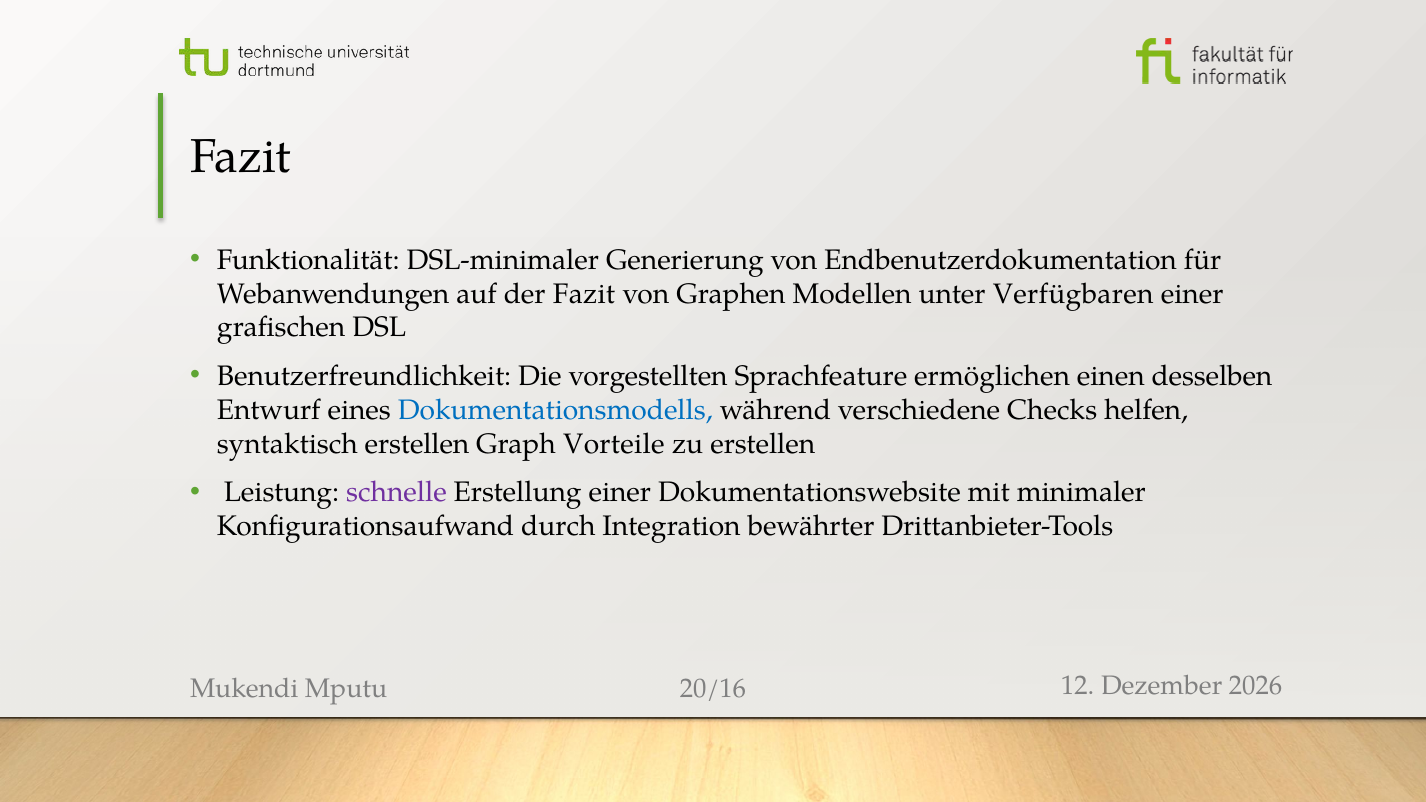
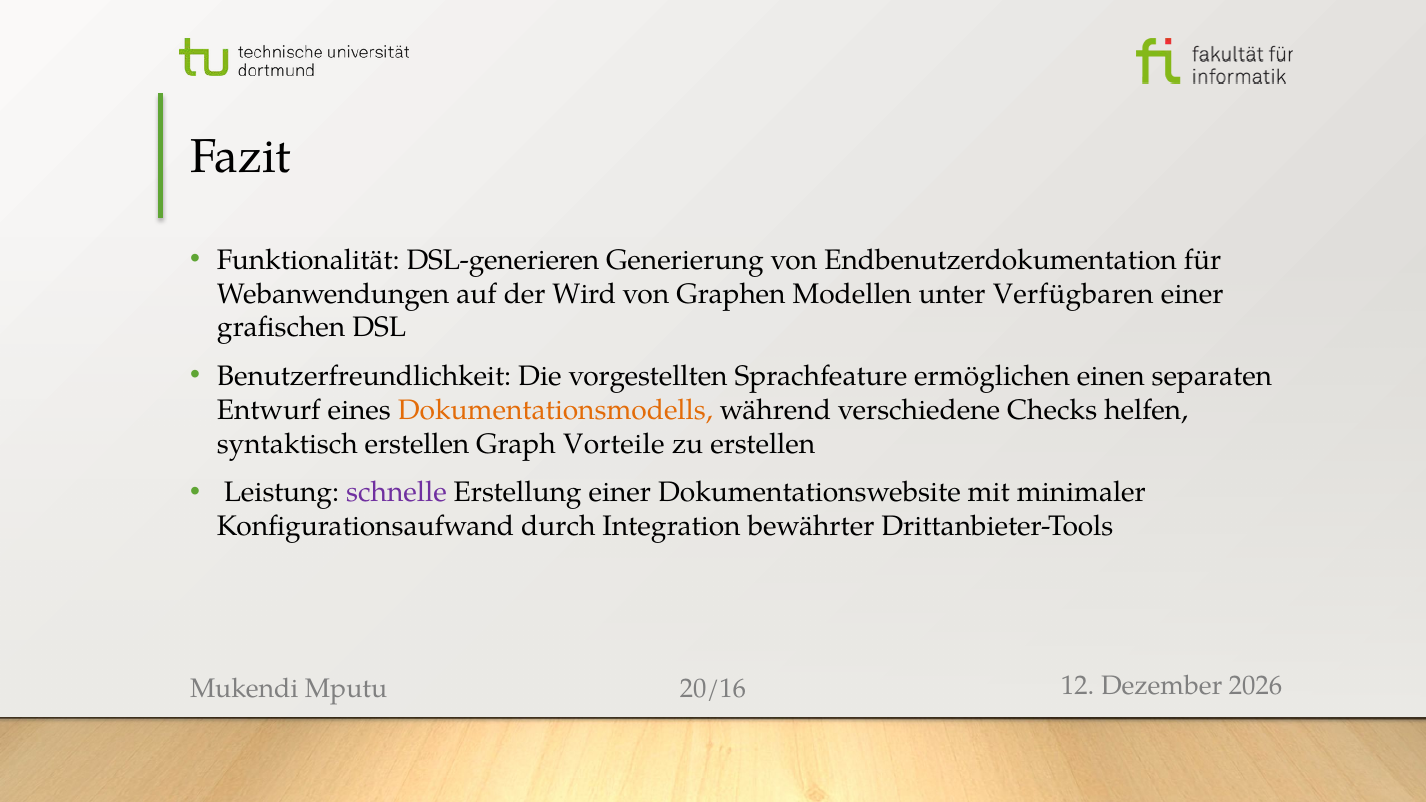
DSL-minimaler: DSL-minimaler -> DSL-generieren
der Fazit: Fazit -> Wird
desselben: desselben -> separaten
Dokumentationsmodells colour: blue -> orange
